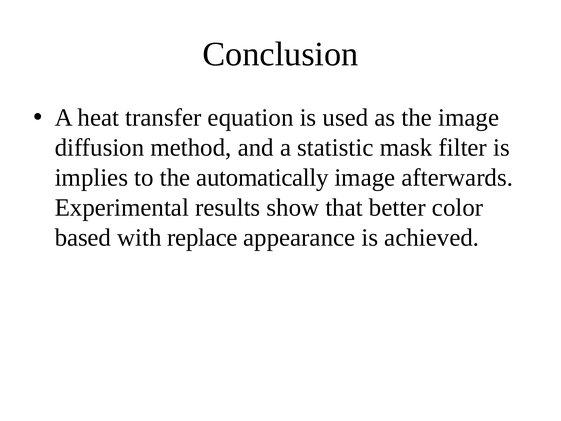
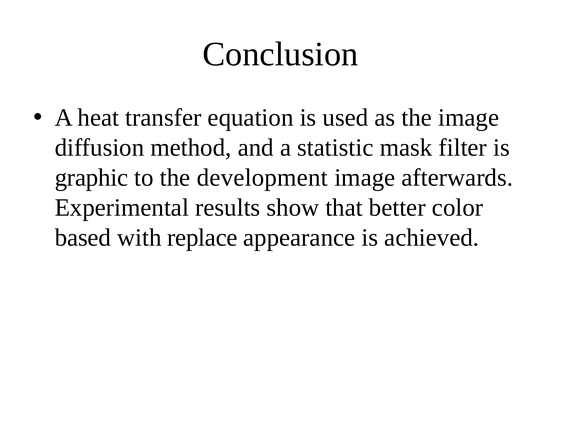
implies: implies -> graphic
automatically: automatically -> development
